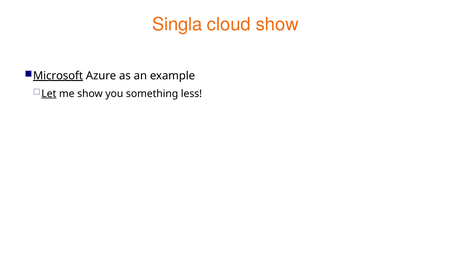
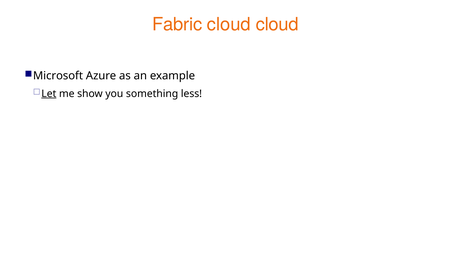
Singla: Singla -> Fabric
cloud show: show -> cloud
Microsoft underline: present -> none
